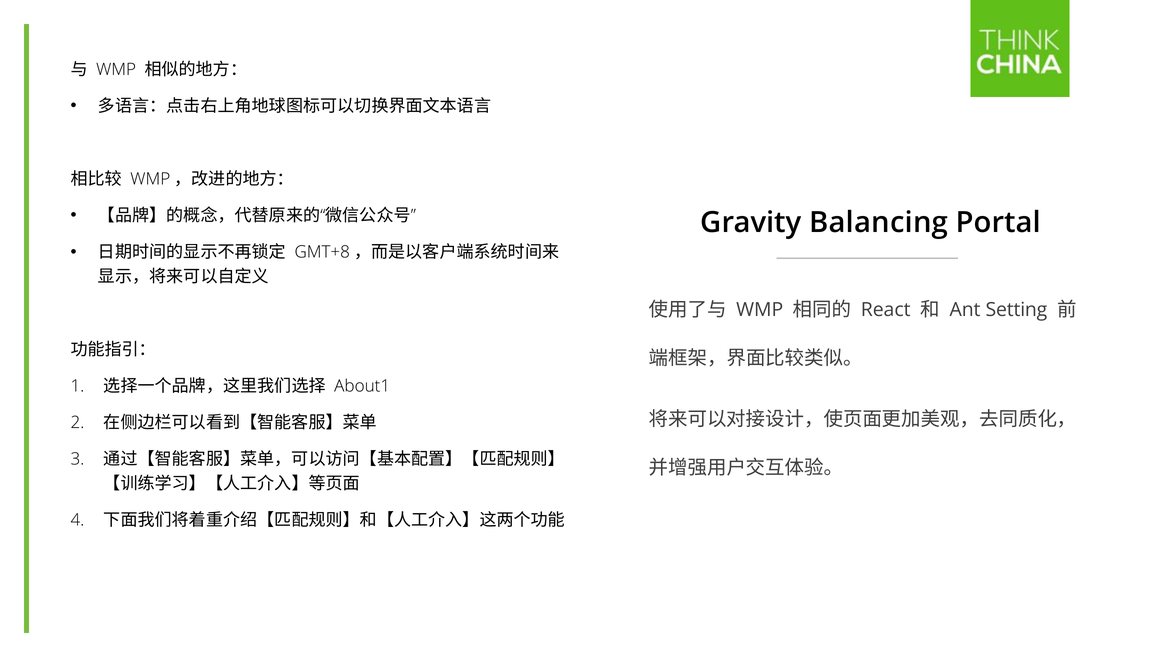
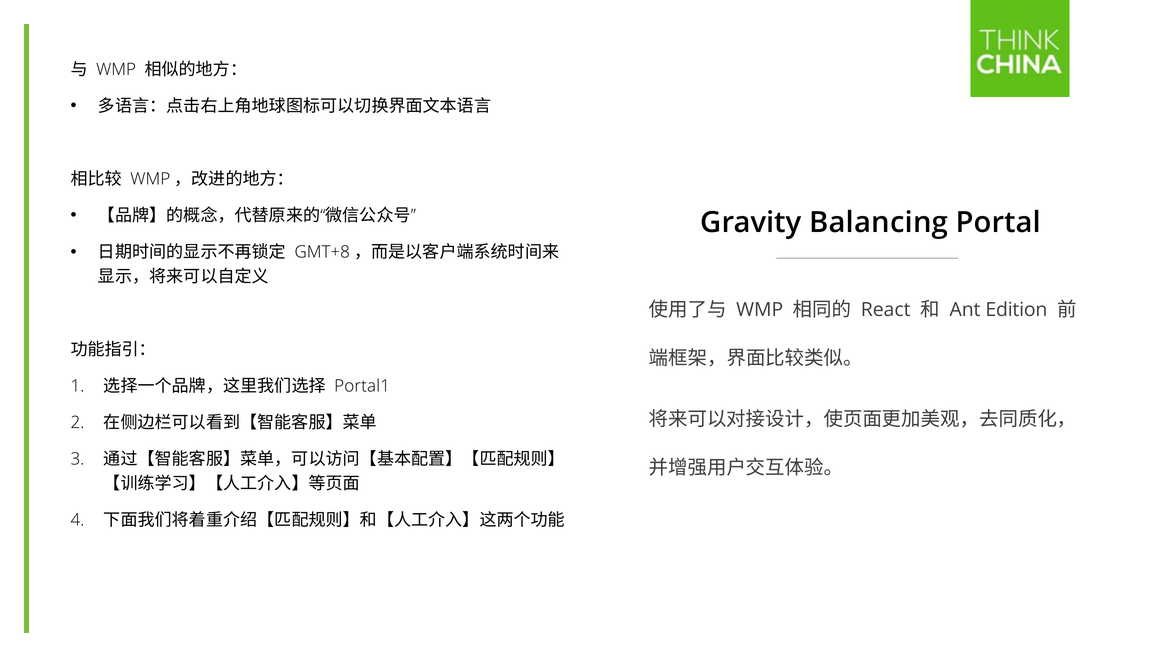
Setting: Setting -> Edition
About1: About1 -> Portal1
